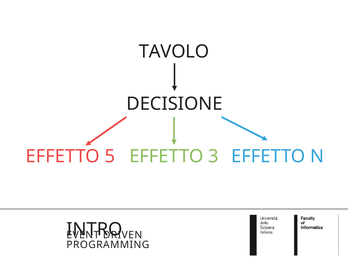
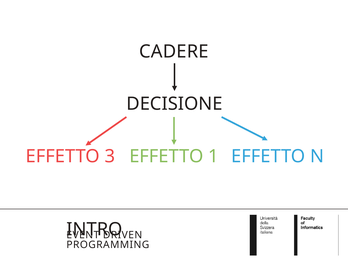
TAVOLO: TAVOLO -> CADERE
5: 5 -> 3
3: 3 -> 1
